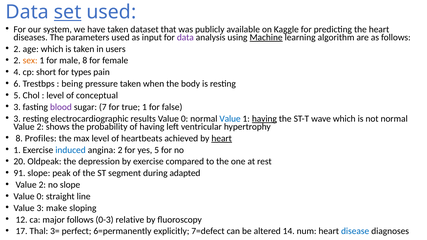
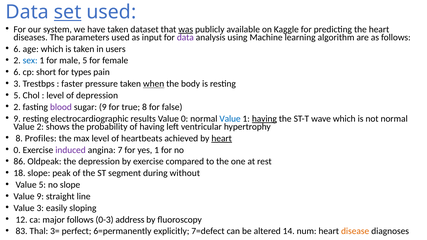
was underline: none -> present
Machine underline: present -> none
2 at (17, 49): 2 -> 6
sex colour: orange -> blue
male 8: 8 -> 5
4 at (17, 72): 4 -> 6
6 at (17, 84): 6 -> 3
being: being -> faster
when underline: none -> present
of conceptual: conceptual -> depression
3 at (17, 107): 3 -> 2
sugar 7: 7 -> 9
true 1: 1 -> 8
3 at (17, 119): 3 -> 9
1 at (17, 150): 1 -> 0
induced colour: blue -> purple
angina 2: 2 -> 7
yes 5: 5 -> 1
20: 20 -> 86
91: 91 -> 18
adapted: adapted -> without
2 at (42, 185): 2 -> 5
0 at (40, 197): 0 -> 9
make: make -> easily
relative: relative -> address
17: 17 -> 83
disease colour: blue -> orange
